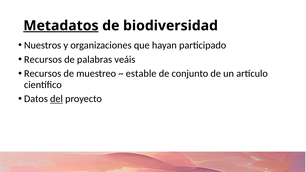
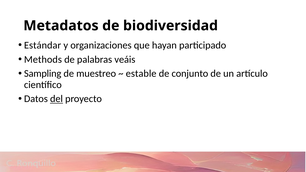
Metadatos underline: present -> none
Nuestros: Nuestros -> Estándar
Recursos at (43, 59): Recursos -> Methods
Recursos at (43, 74): Recursos -> Sampling
